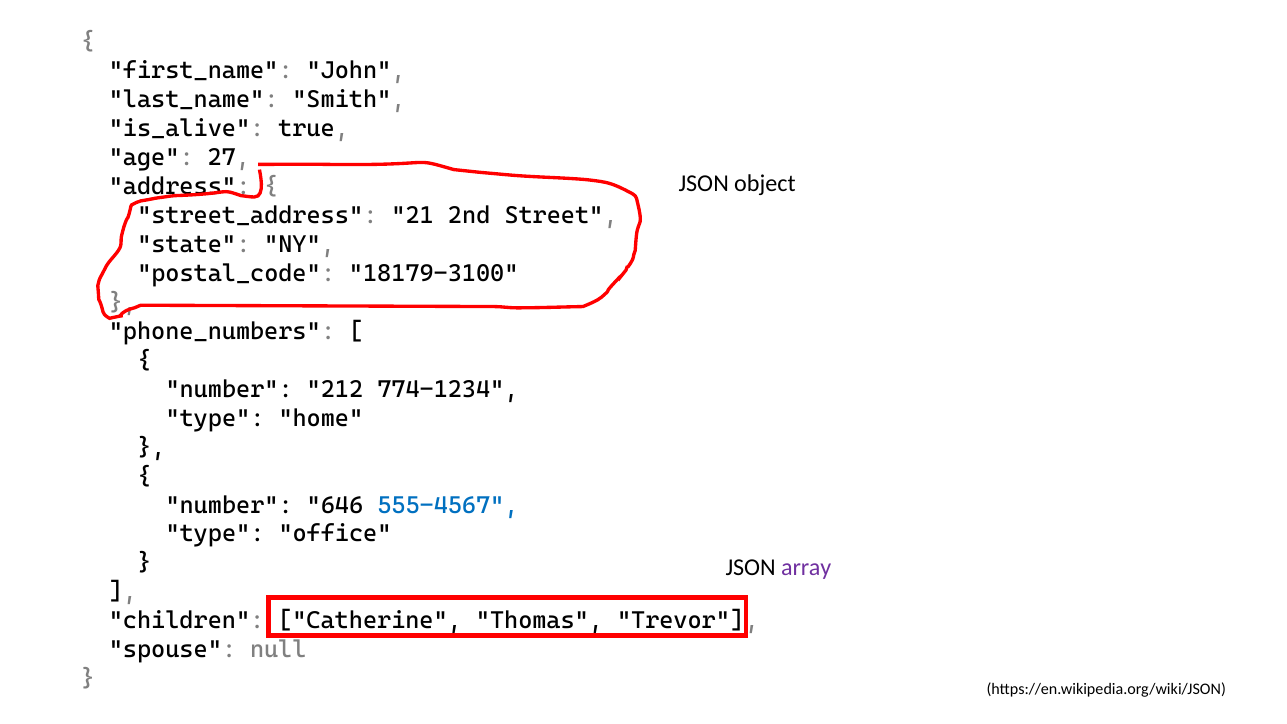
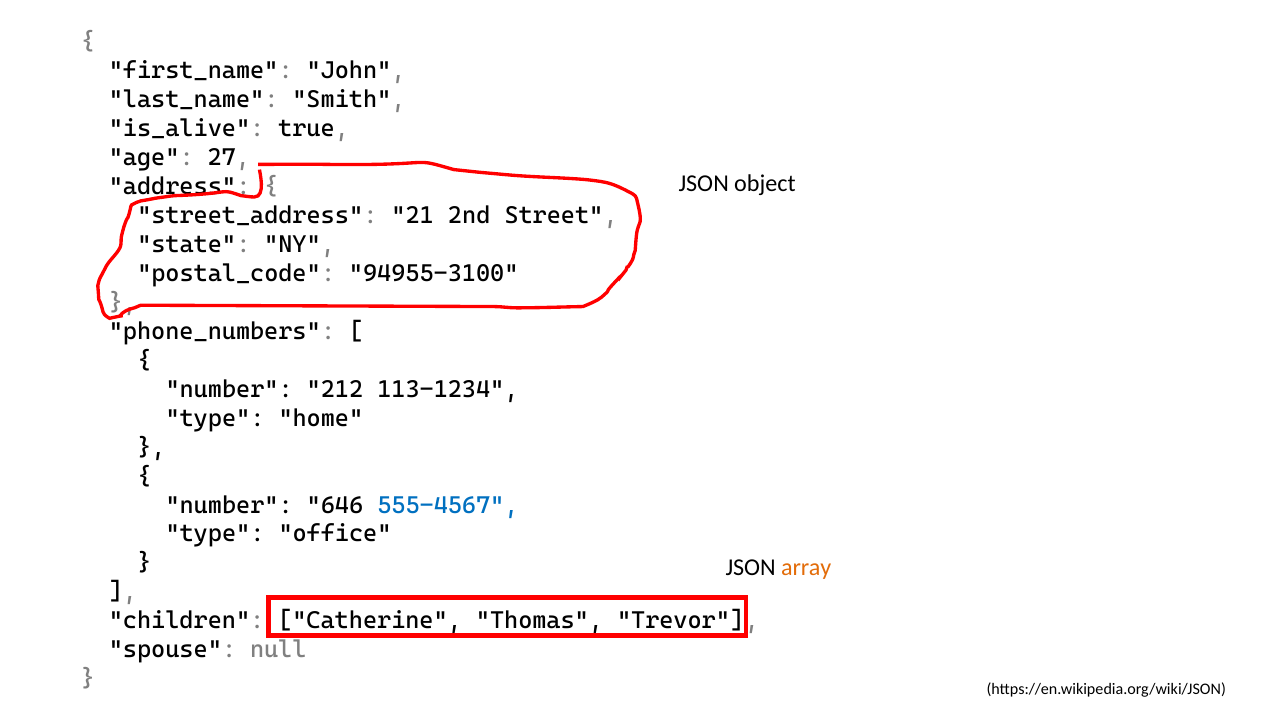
18179-3100: 18179-3100 -> 94955-3100
774-1234: 774-1234 -> 113-1234
array colour: purple -> orange
